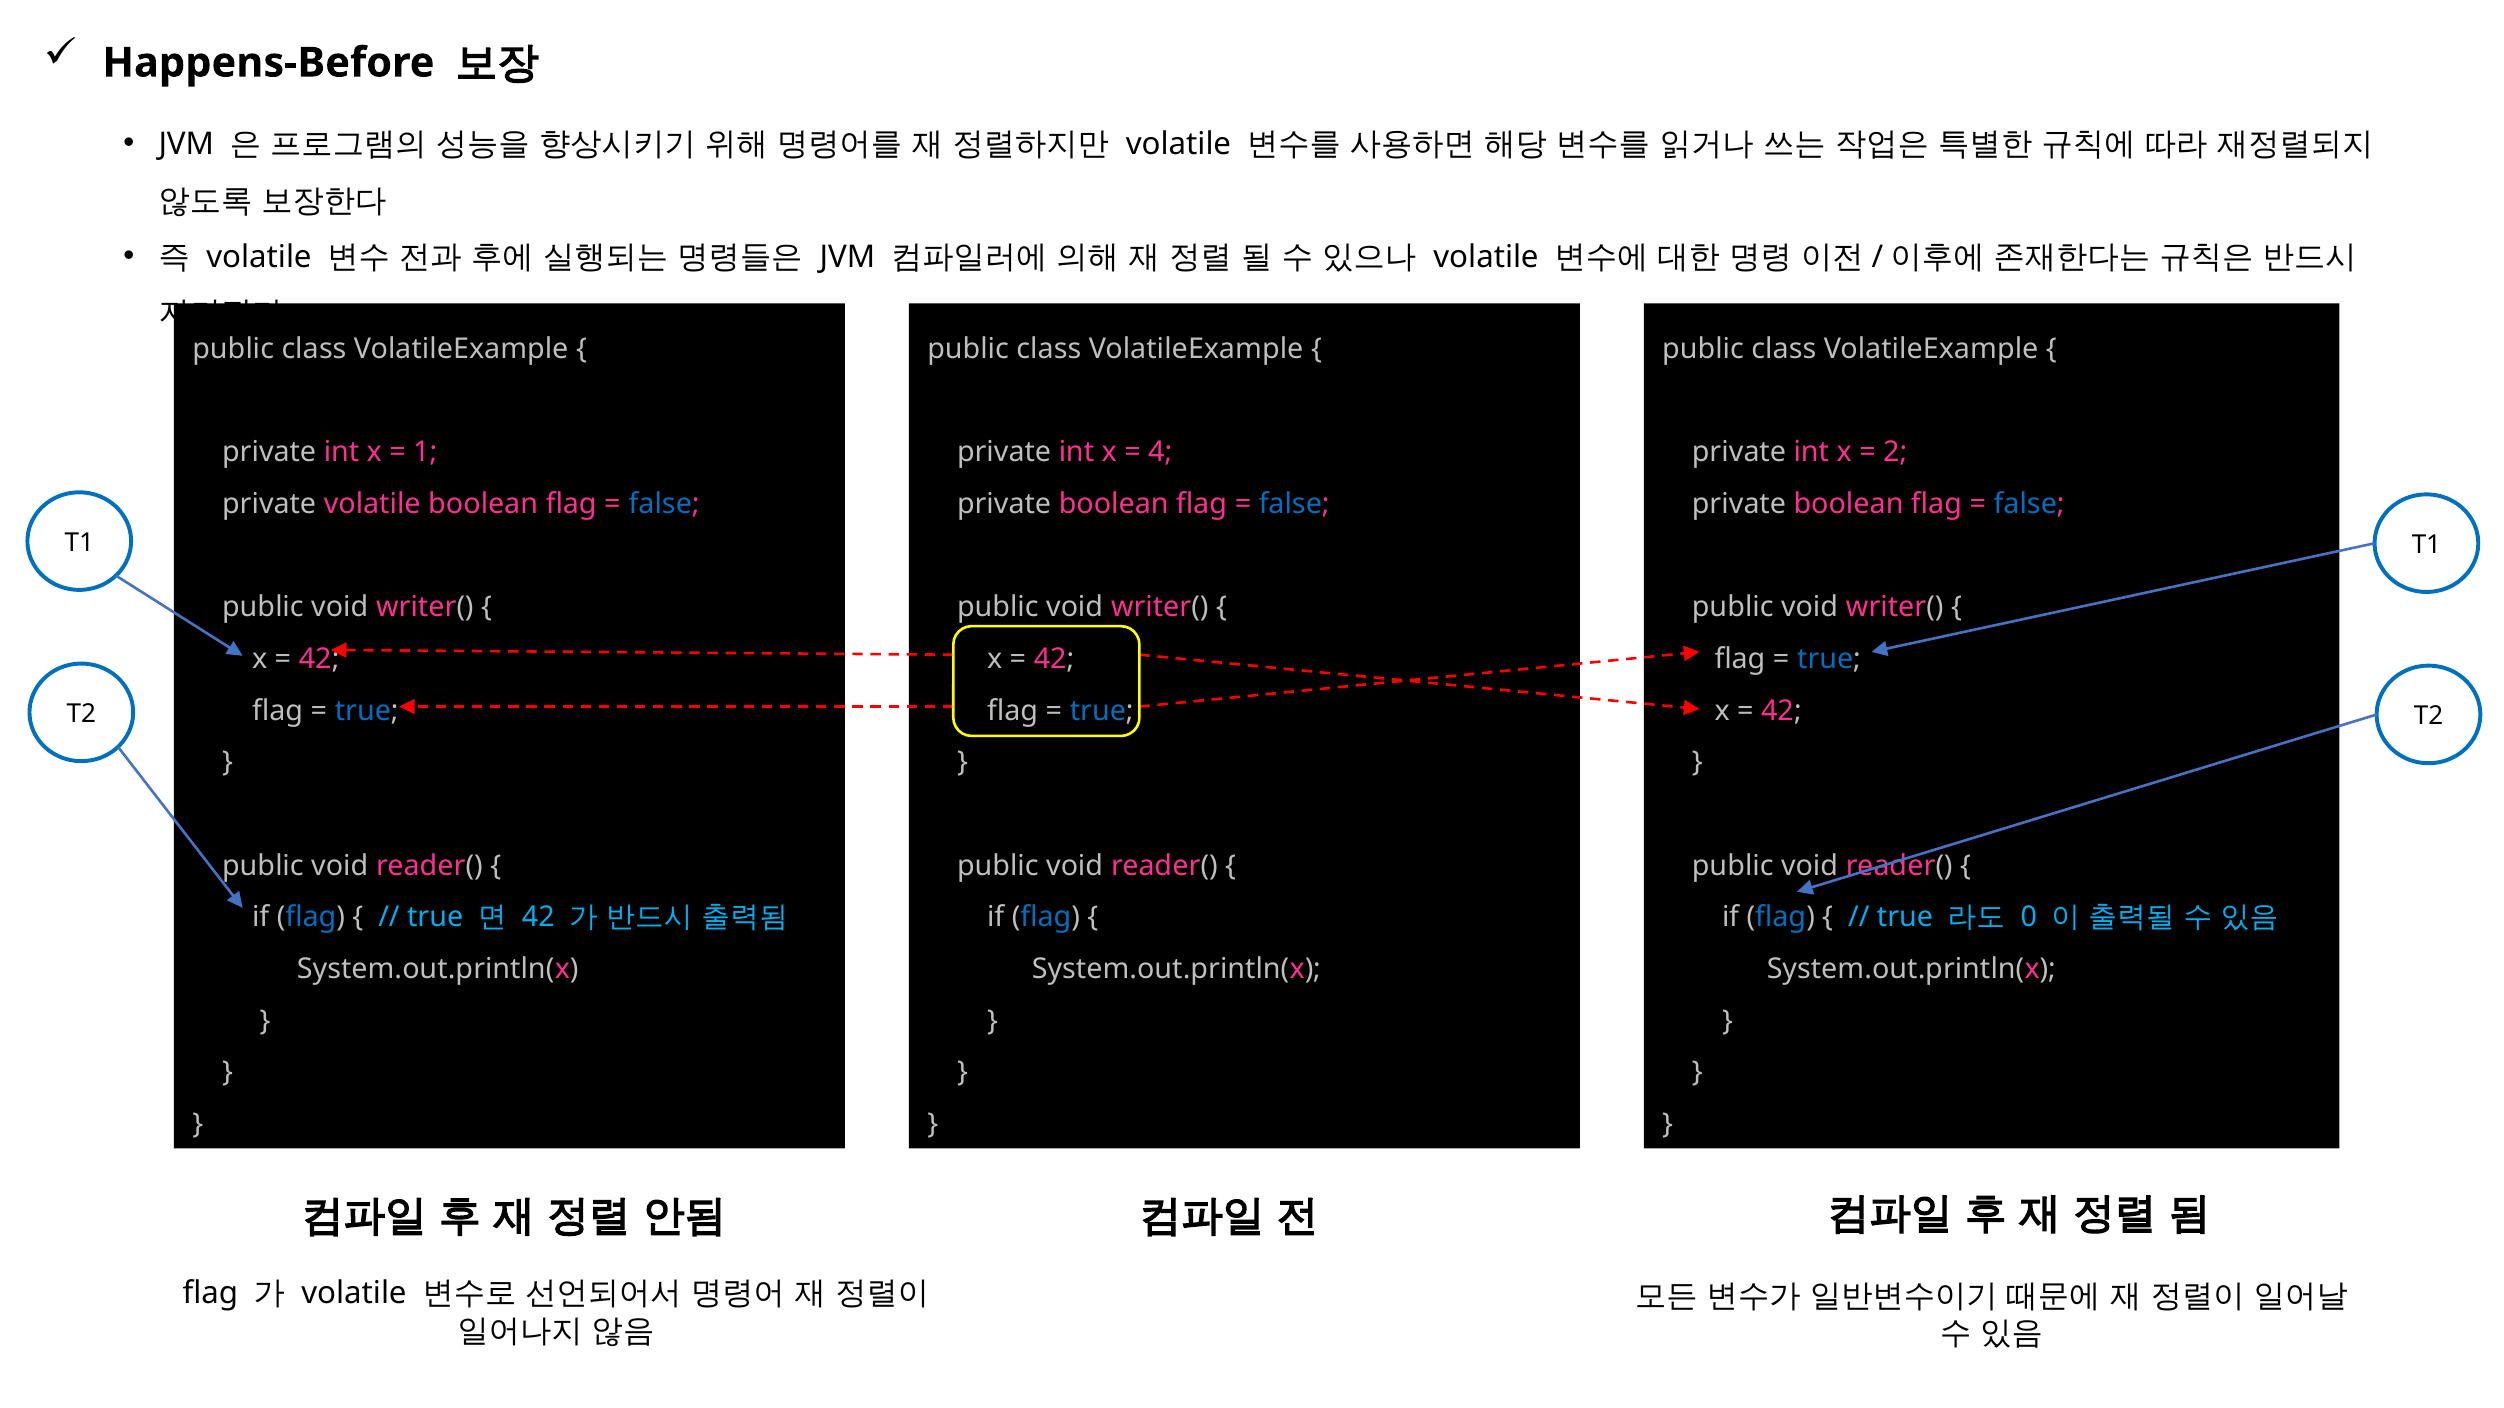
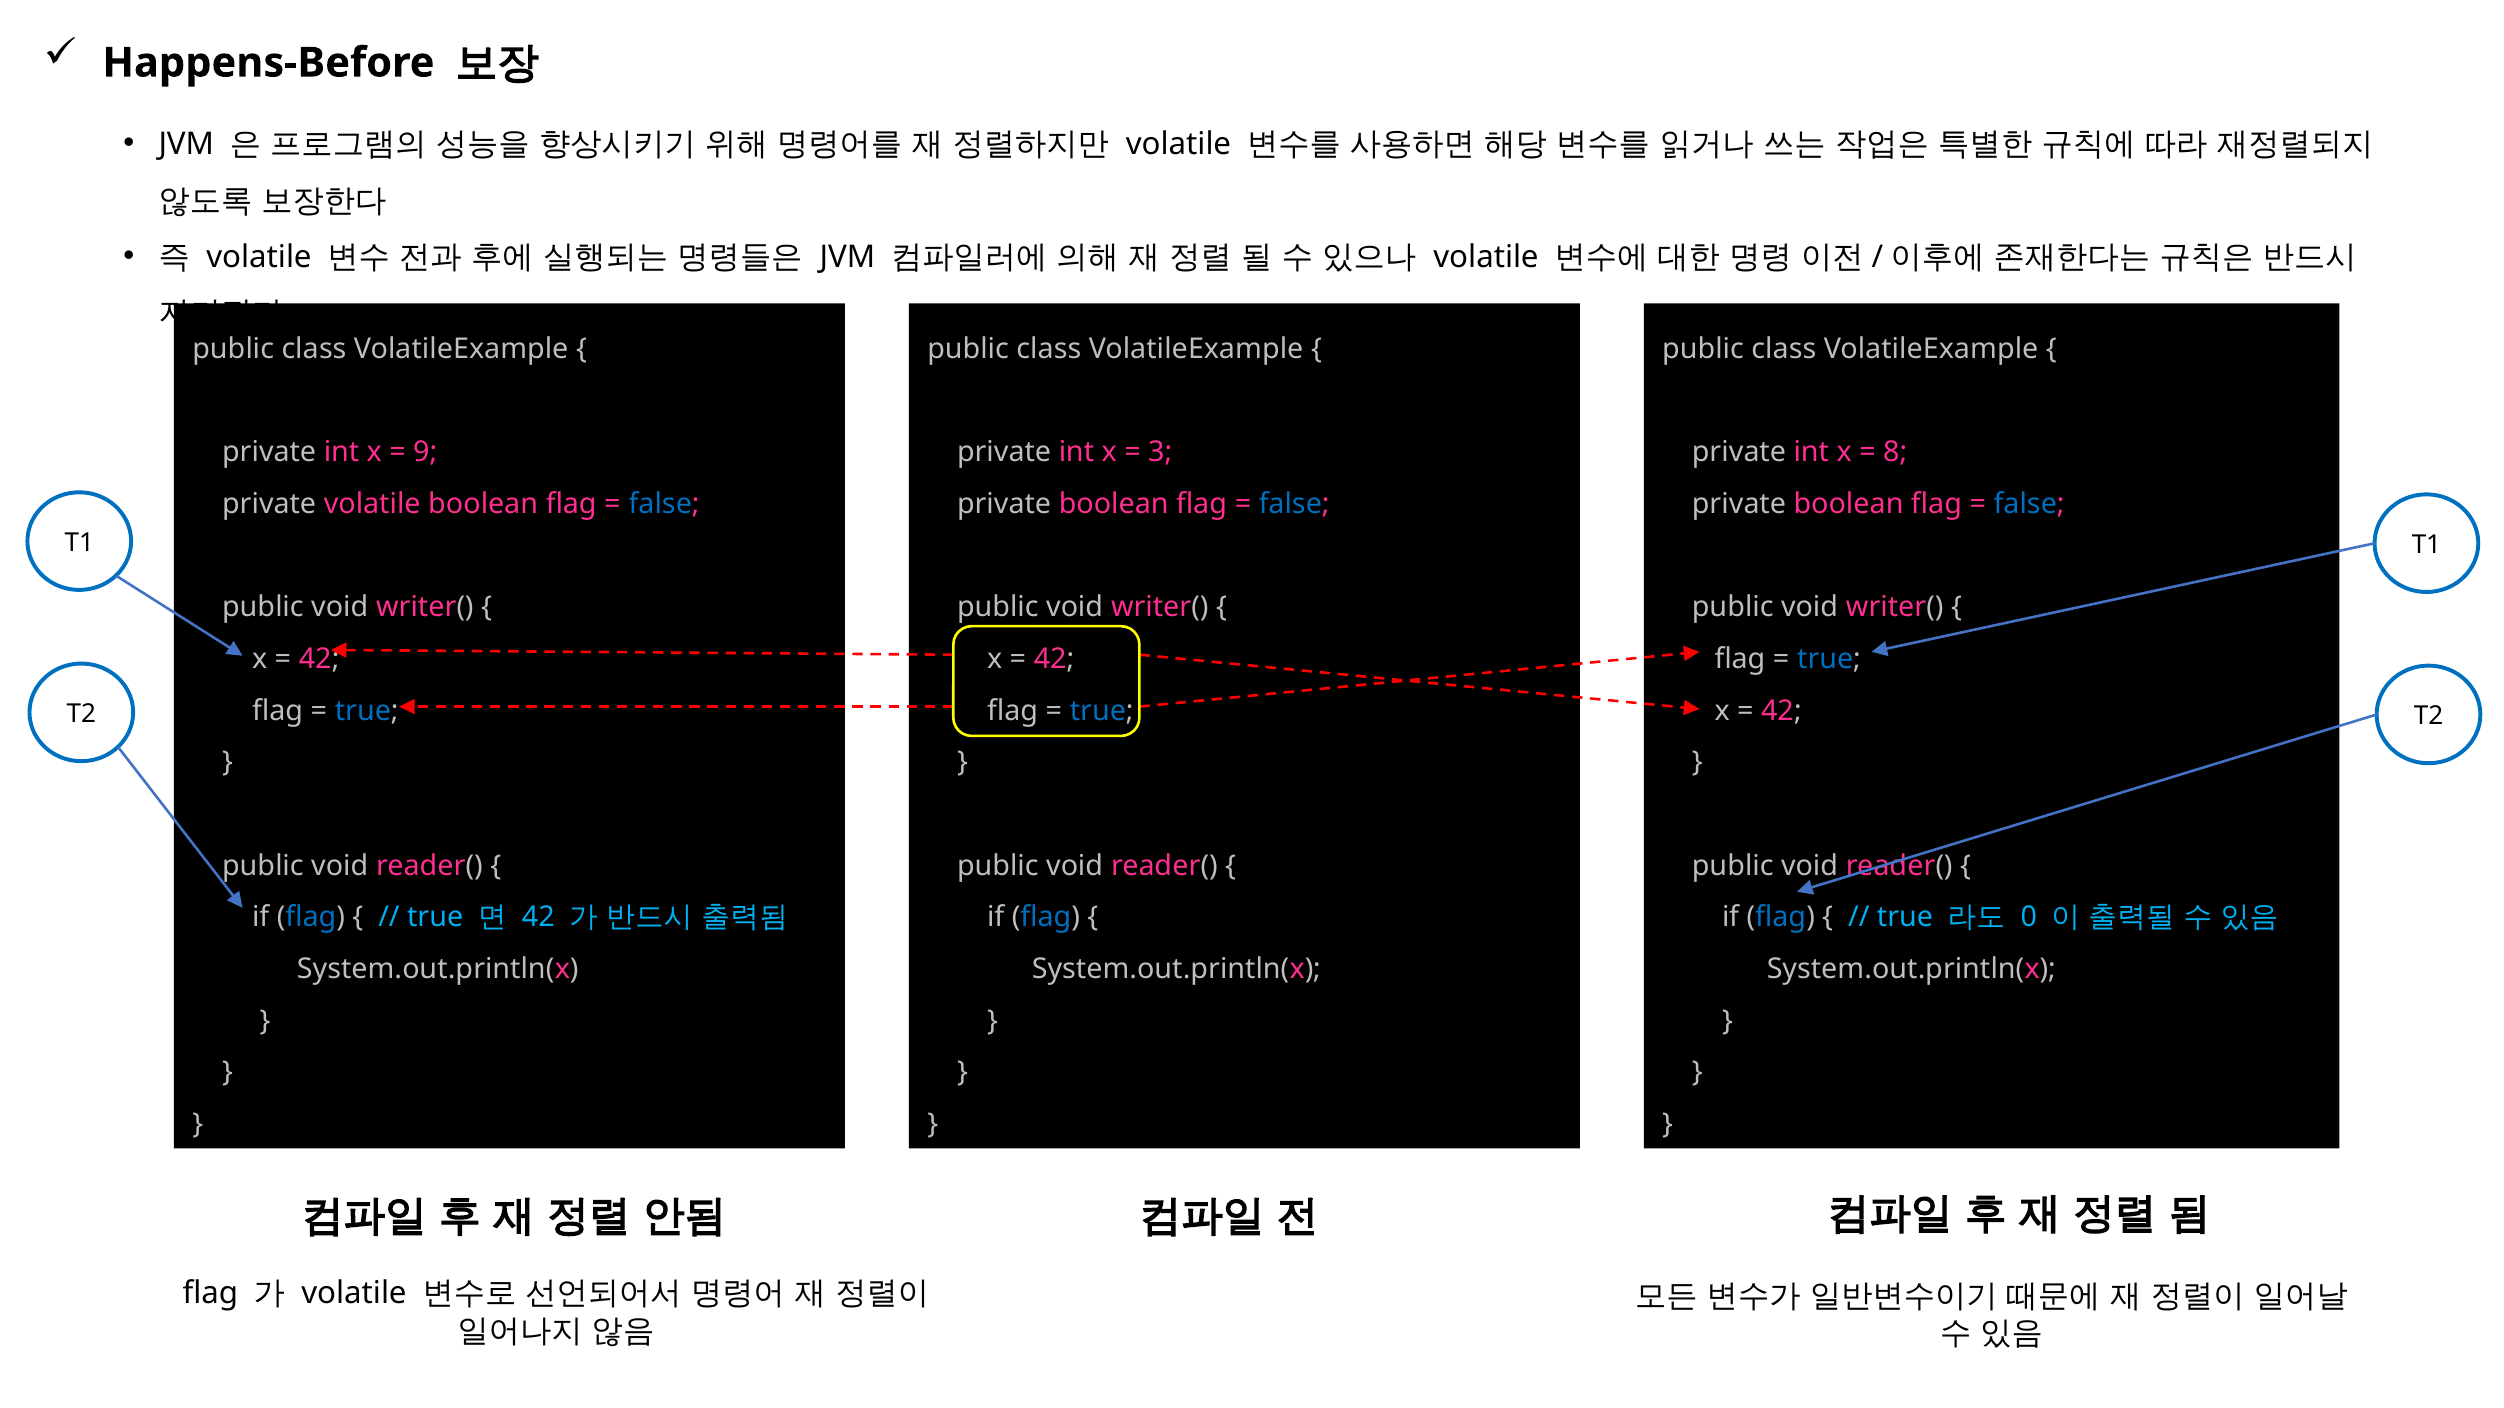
1: 1 -> 9
4: 4 -> 3
2: 2 -> 8
